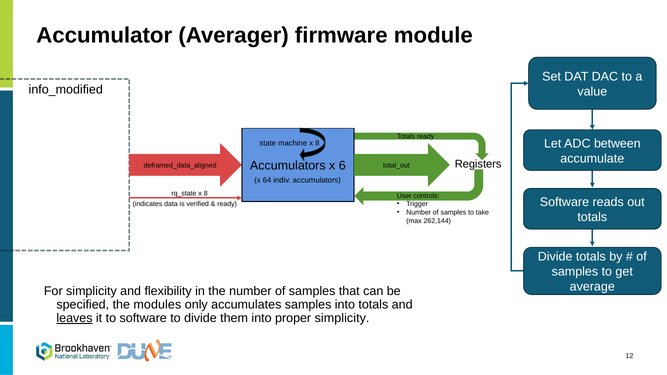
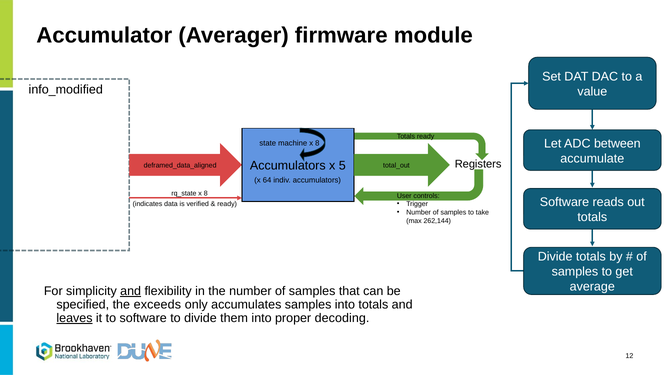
6: 6 -> 5
and at (131, 291) underline: none -> present
modules: modules -> exceeds
proper simplicity: simplicity -> decoding
